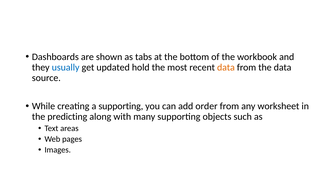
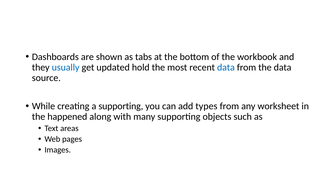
data at (226, 67) colour: orange -> blue
order: order -> types
predicting: predicting -> happened
